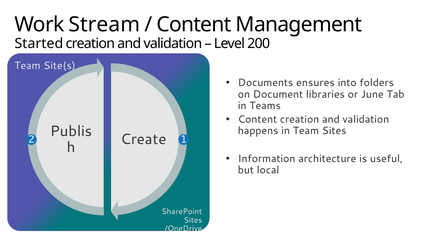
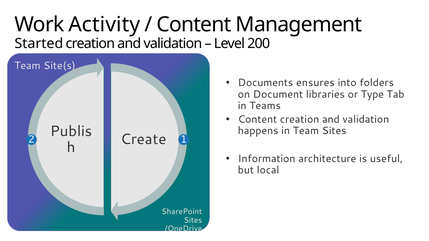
Stream: Stream -> Activity
June: June -> Type
